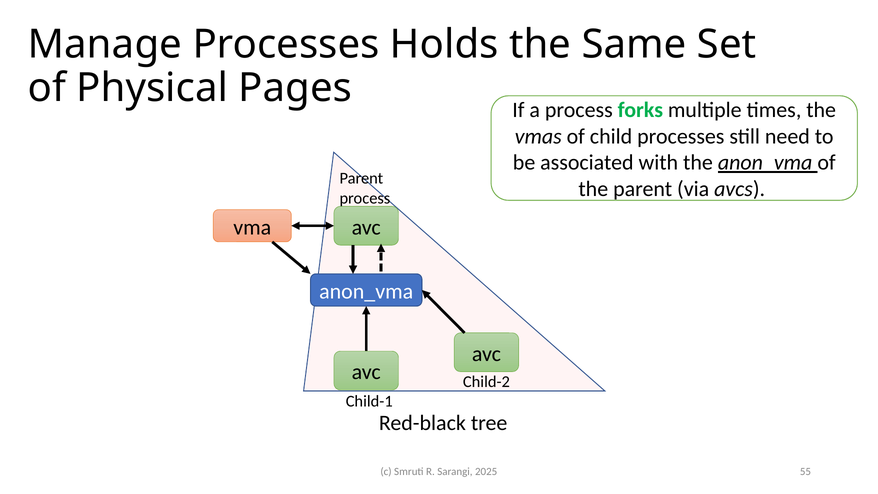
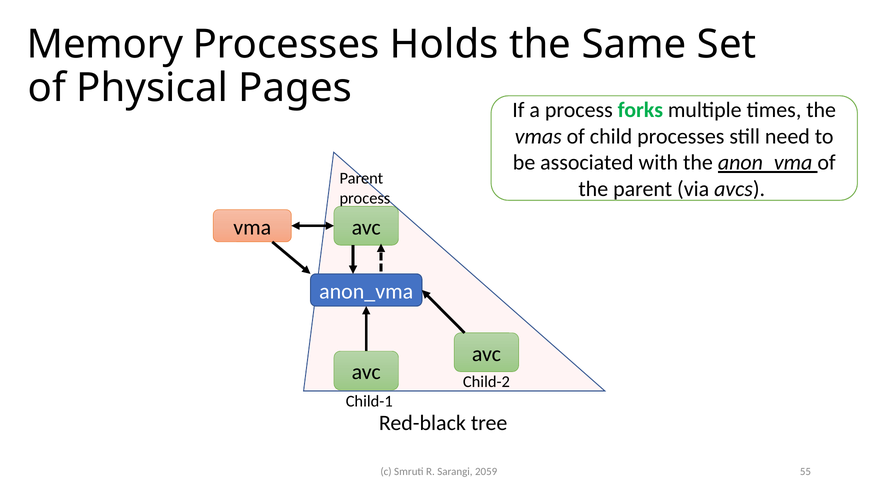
Manage: Manage -> Memory
2025: 2025 -> 2059
